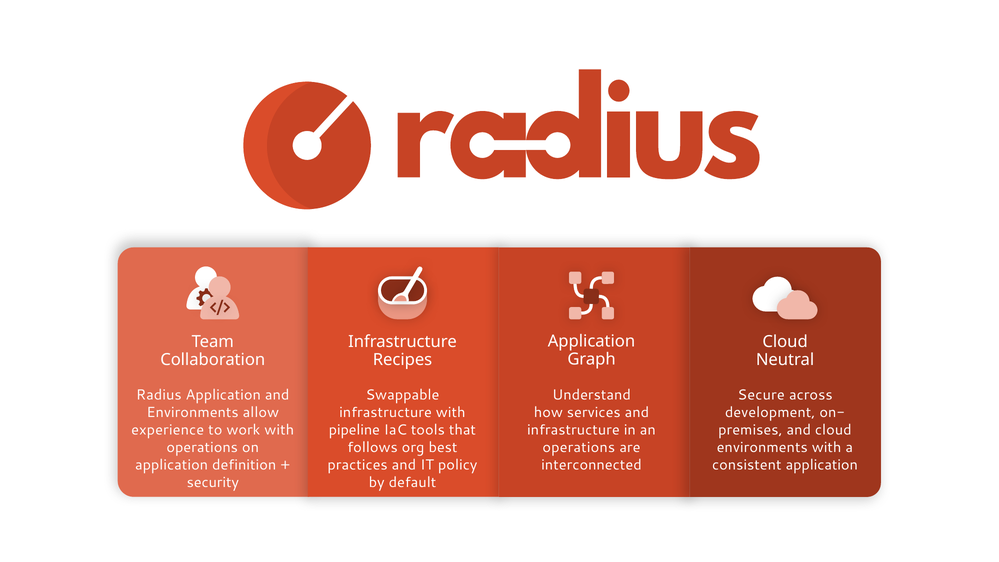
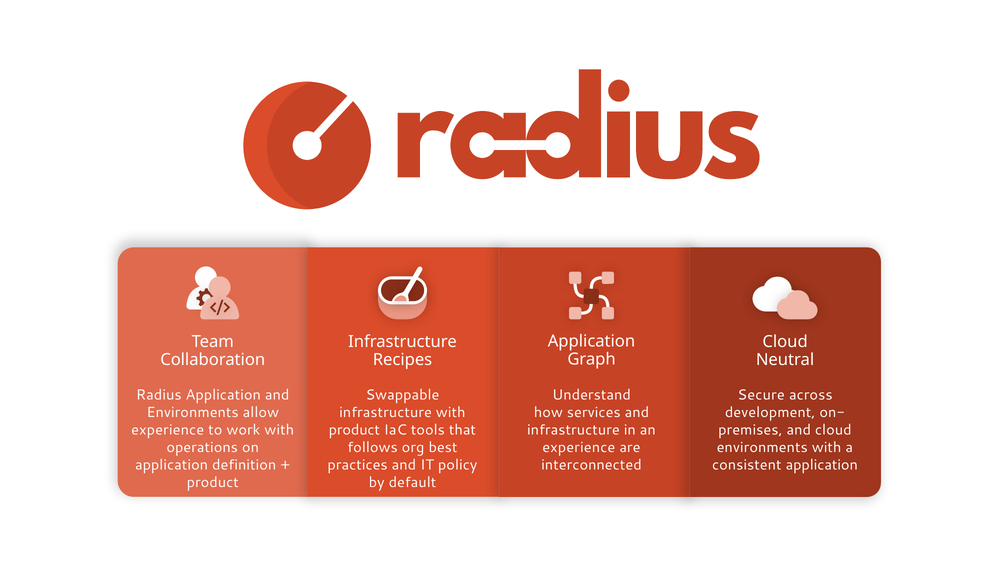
pipeline at (354, 430): pipeline -> product
operations at (579, 447): operations -> experience
security at (213, 482): security -> product
